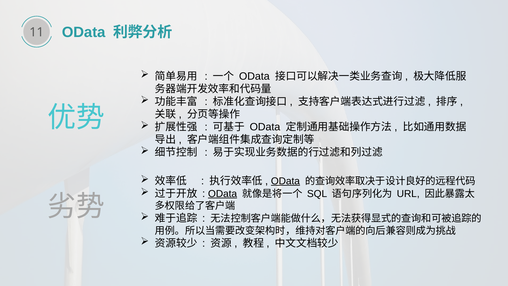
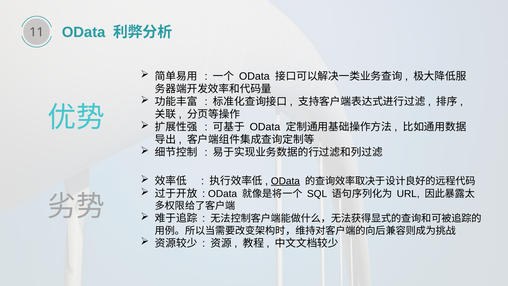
OData at (223, 194) underline: present -> none
